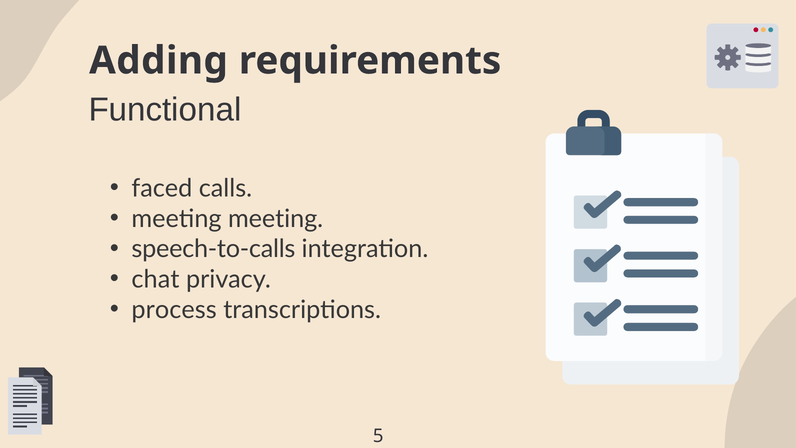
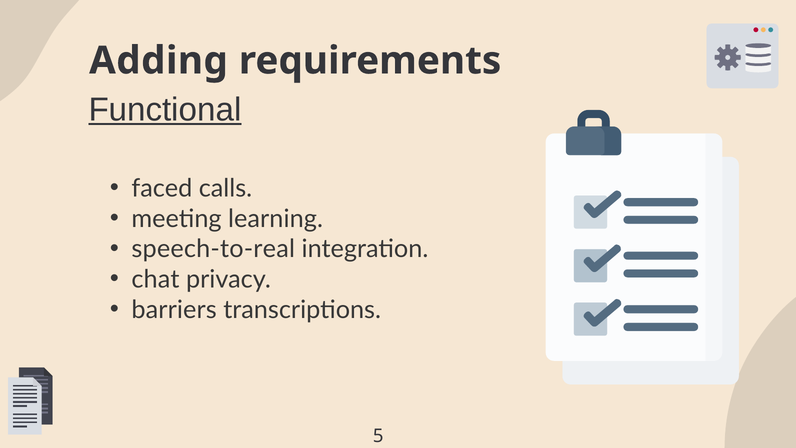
Functional underline: none -> present
meeting meeting: meeting -> learning
speech-to-calls: speech-to-calls -> speech-to-real
process: process -> barriers
